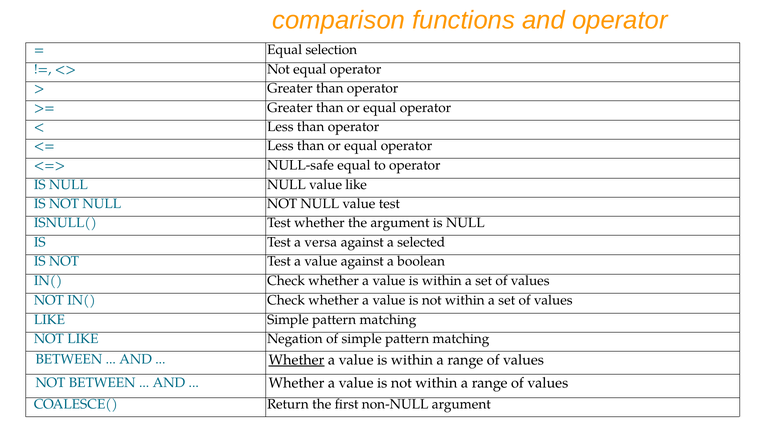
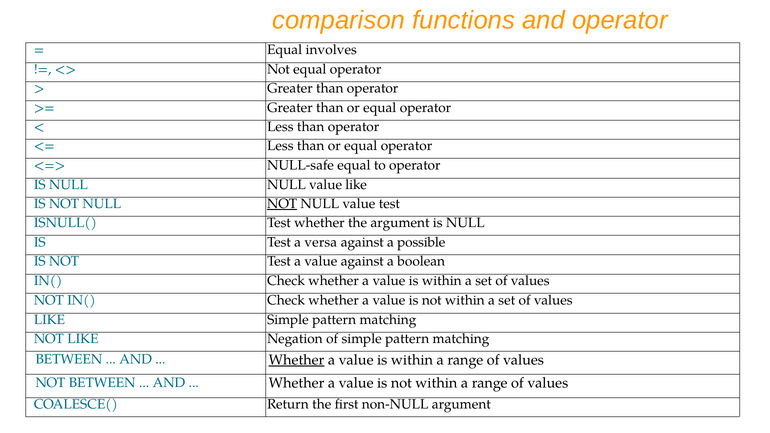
selection: selection -> involves
NOT at (282, 204) underline: none -> present
selected: selected -> possible
